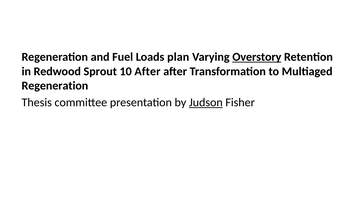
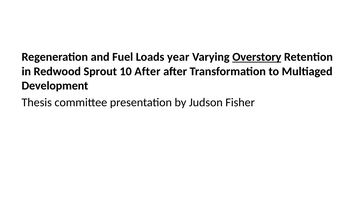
plan: plan -> year
Regeneration at (55, 86): Regeneration -> Development
Judson underline: present -> none
